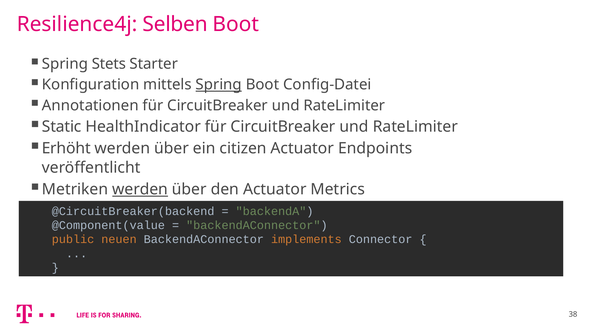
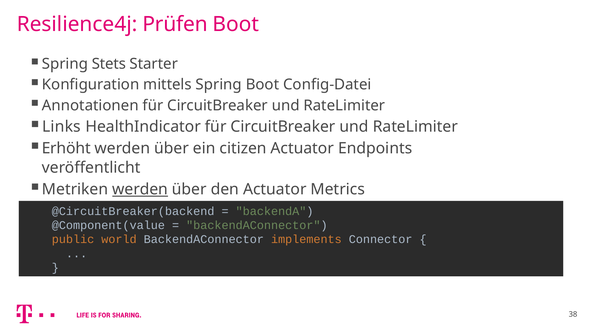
Selben: Selben -> Prüfen
Spring at (219, 85) underline: present -> none
Static: Static -> Links
neuen: neuen -> world
